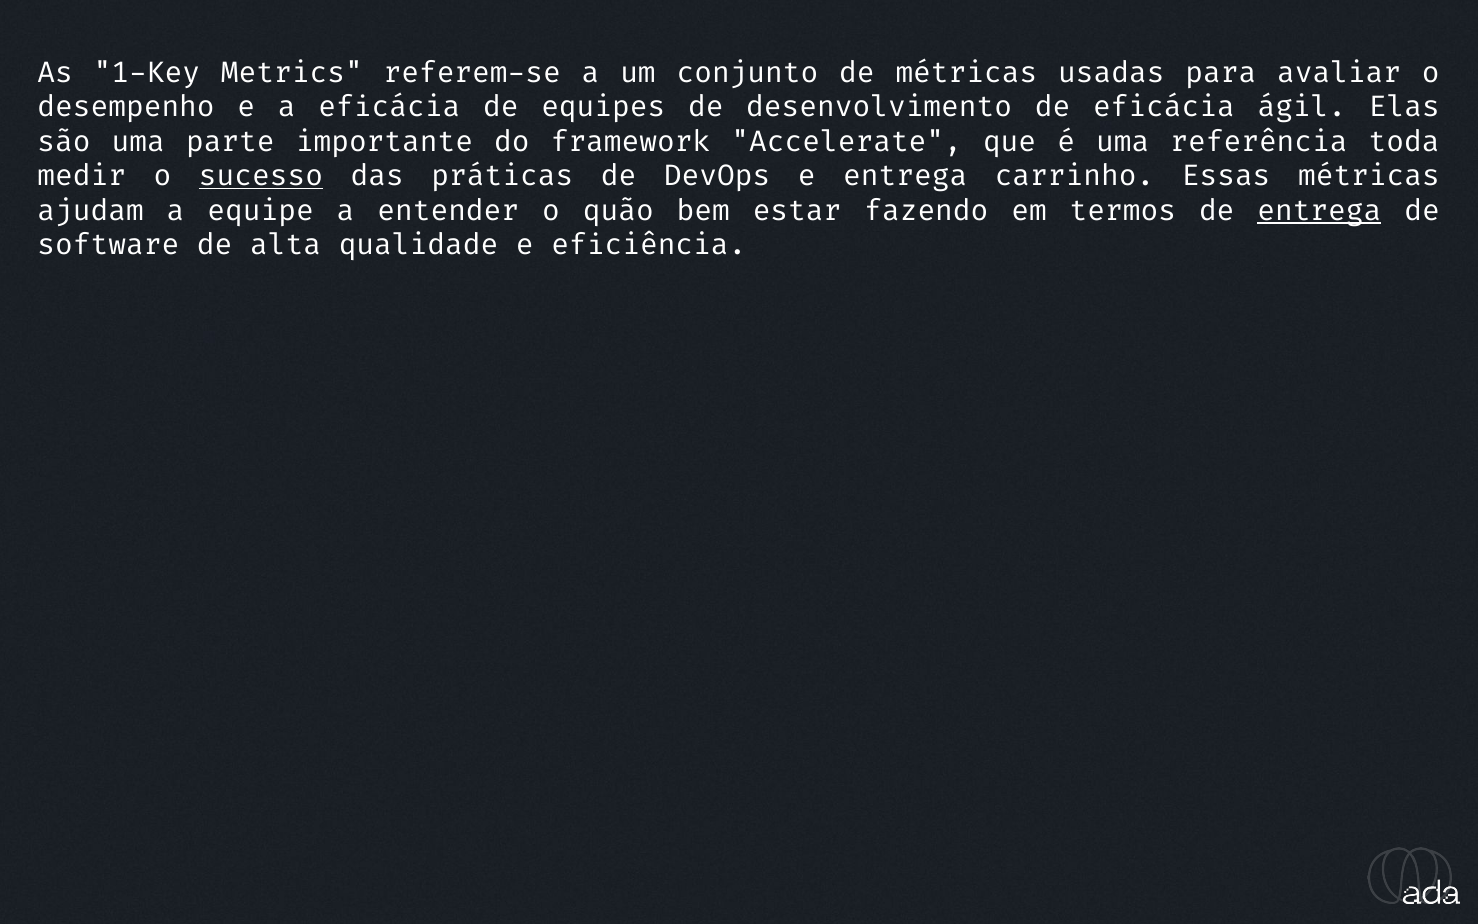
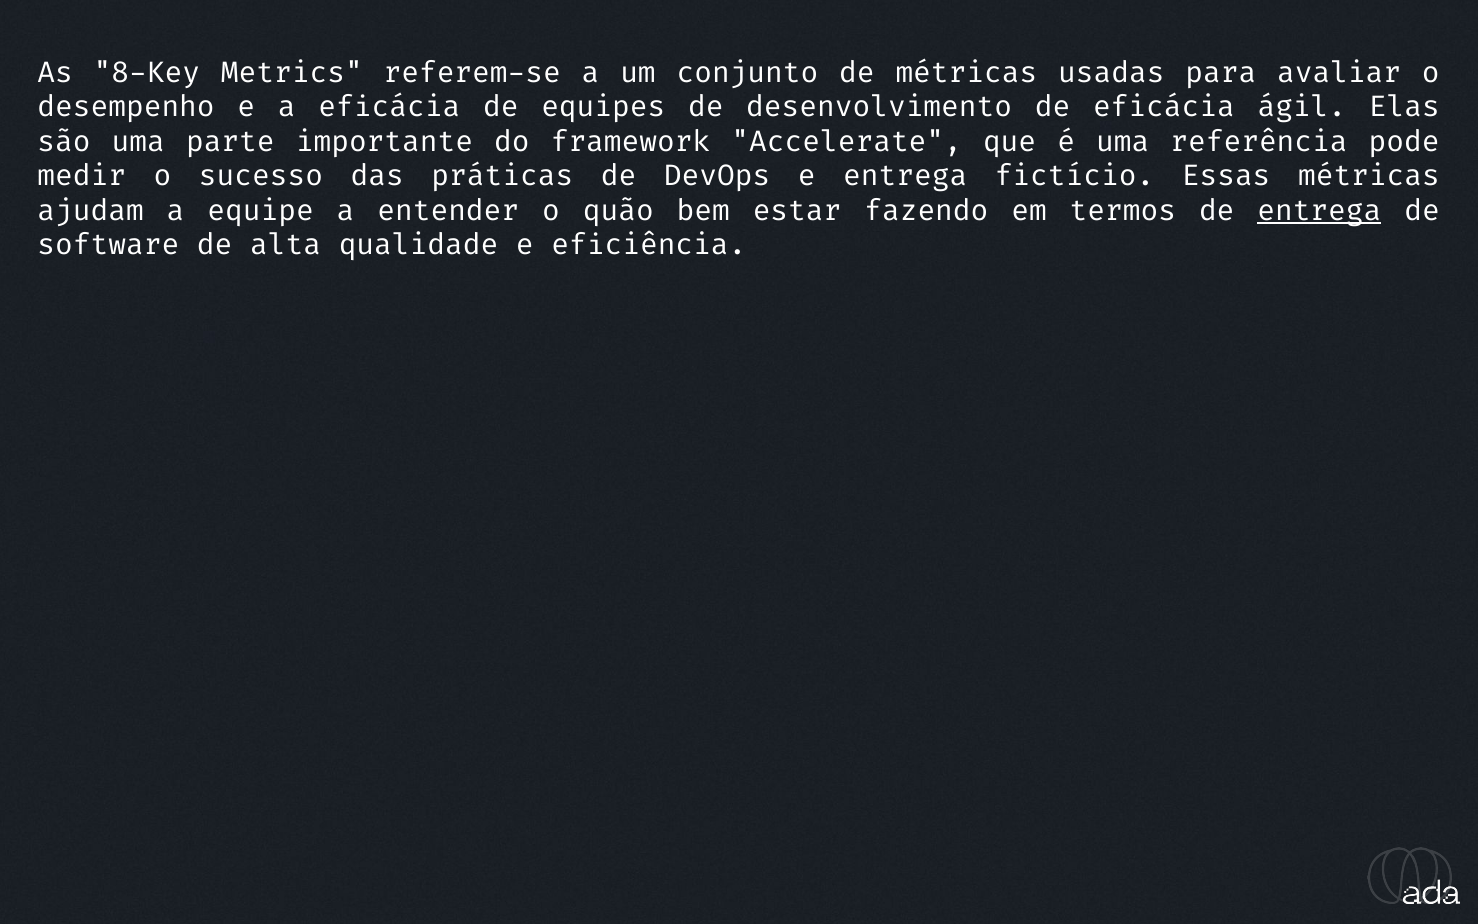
1-Key: 1-Key -> 8-Key
toda: toda -> pode
sucesso underline: present -> none
carrinho: carrinho -> fictício
